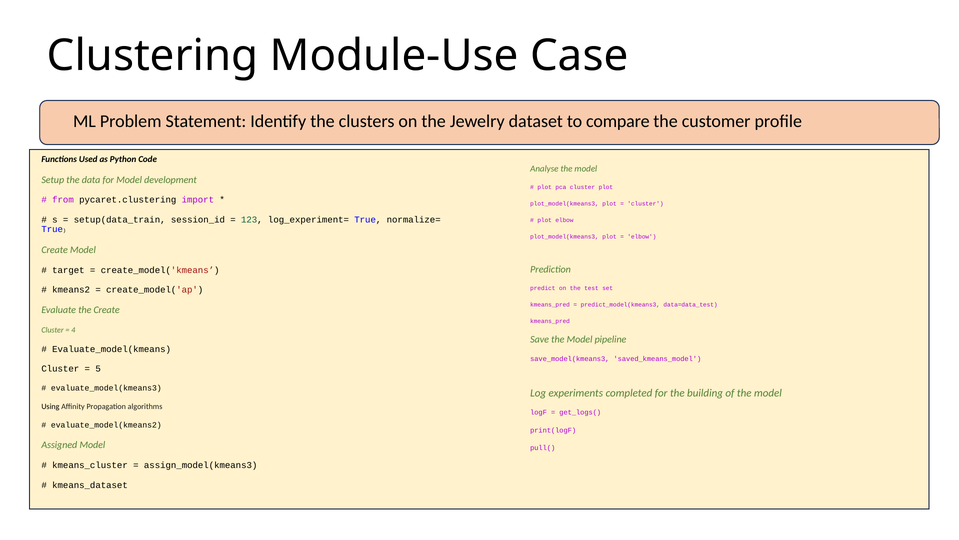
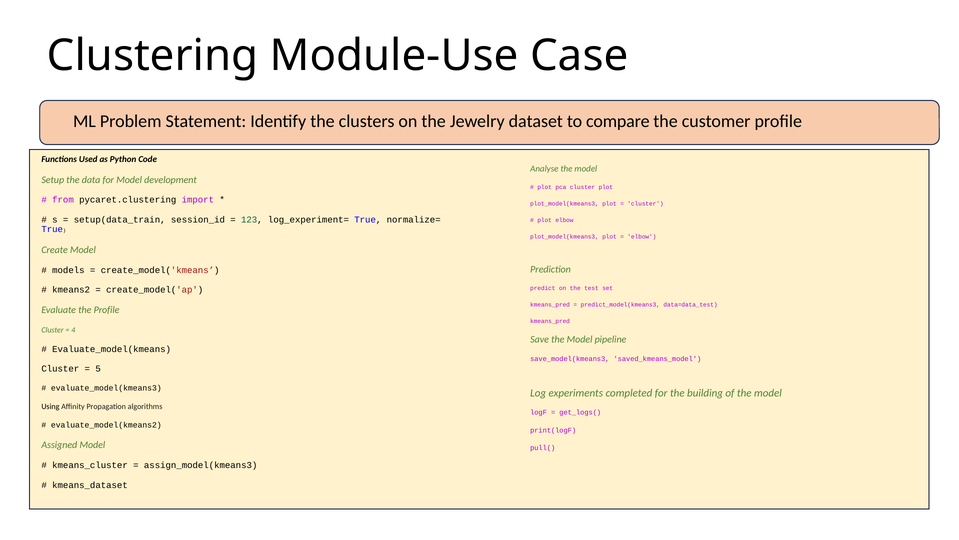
target: target -> models
the Create: Create -> Profile
